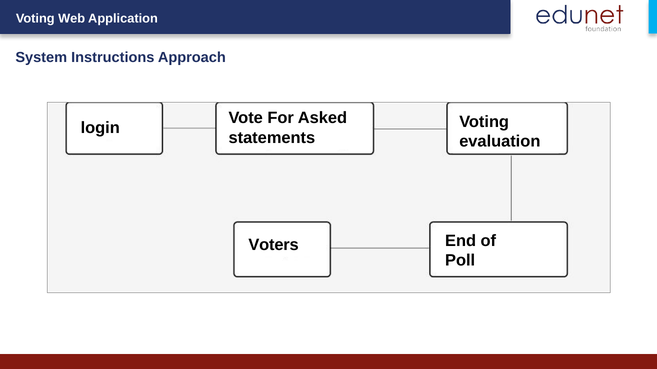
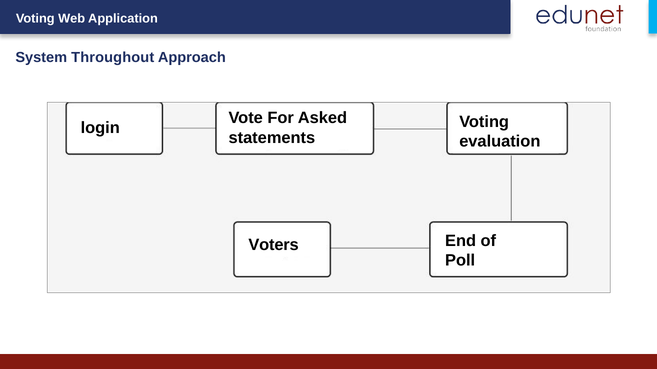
Instructions: Instructions -> Throughout
